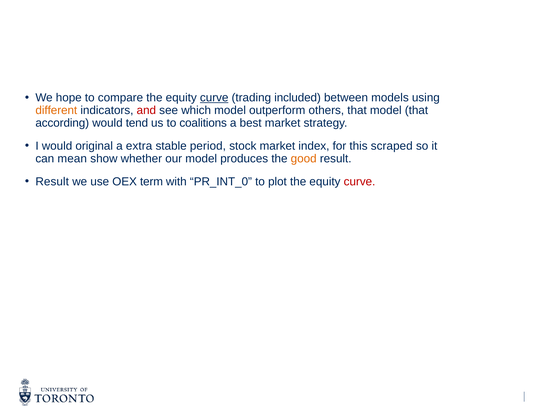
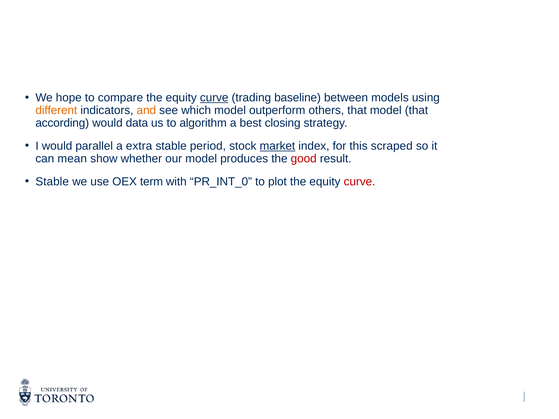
included: included -> baseline
and colour: red -> orange
tend: tend -> data
coalitions: coalitions -> algorithm
best market: market -> closing
original: original -> parallel
market at (277, 146) underline: none -> present
good colour: orange -> red
Result at (52, 182): Result -> Stable
